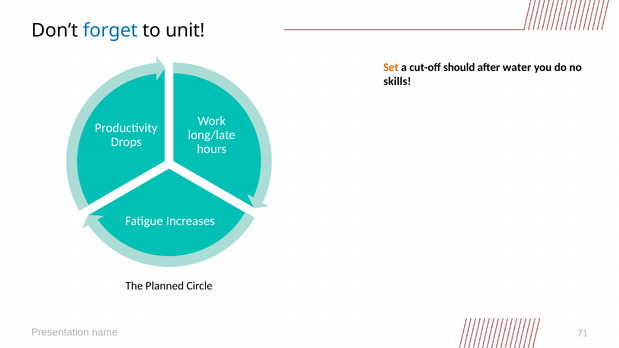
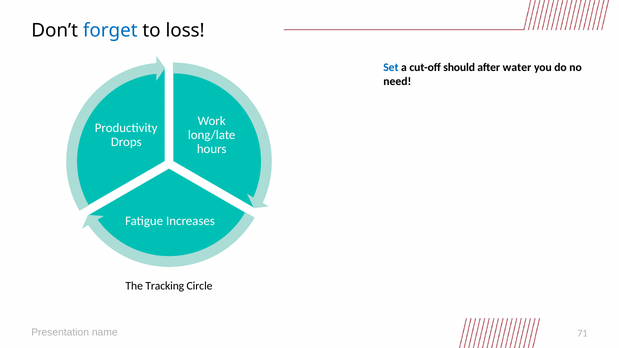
unit: unit -> loss
Set colour: orange -> blue
skills: skills -> need
Planned: Planned -> Tracking
